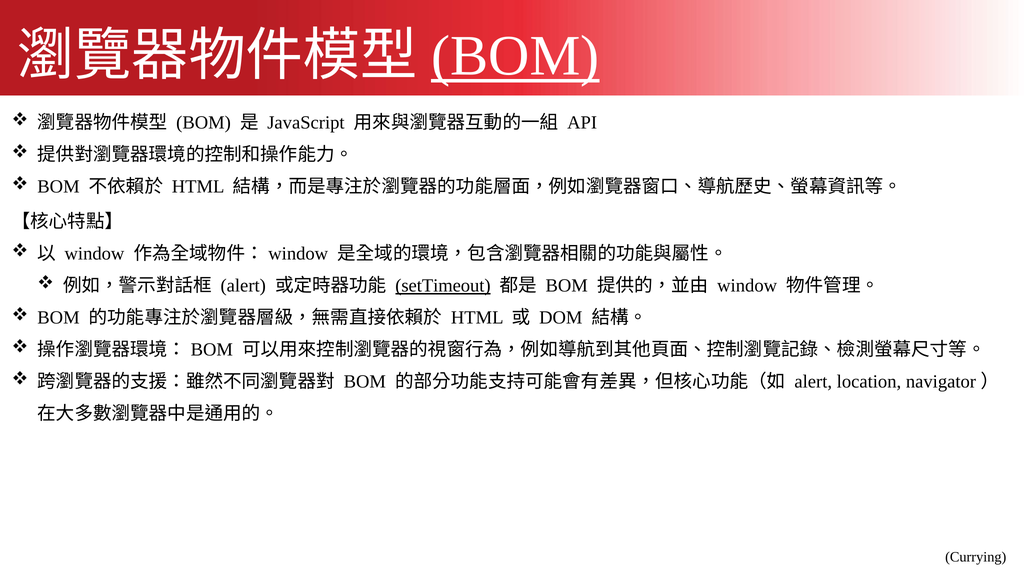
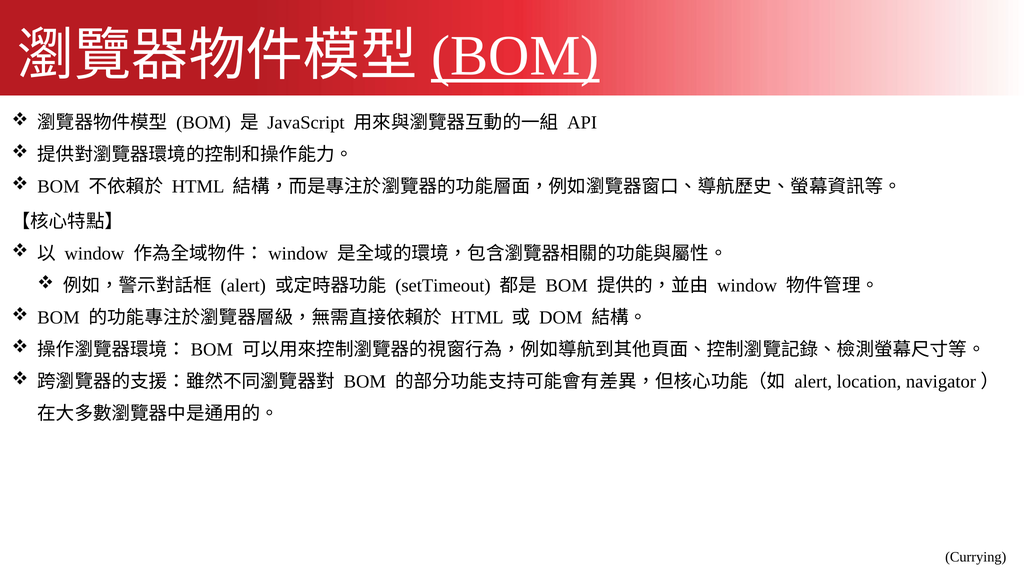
setTimeout underline: present -> none
